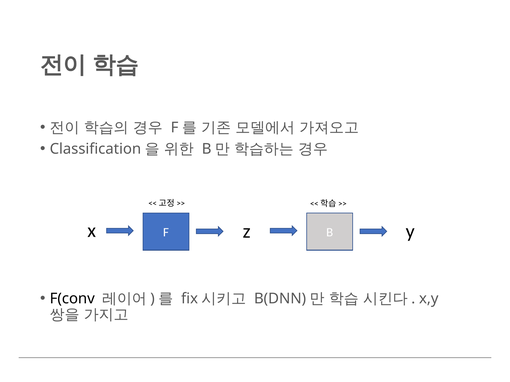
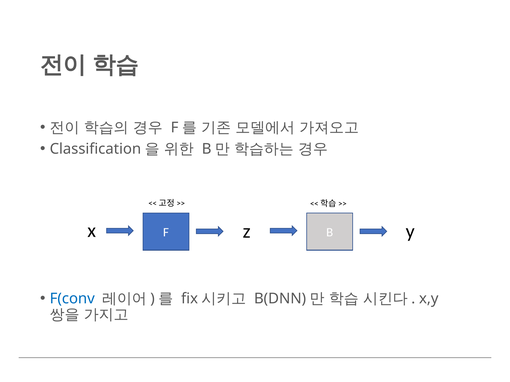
F(conv colour: black -> blue
